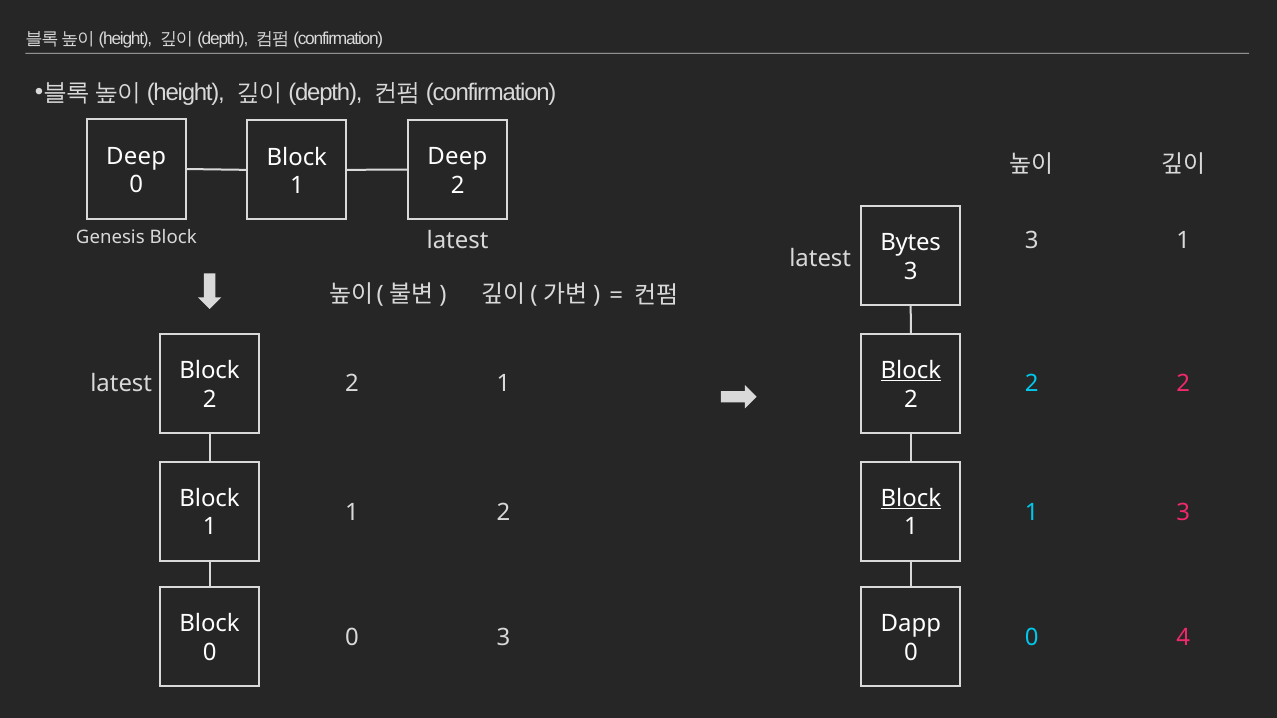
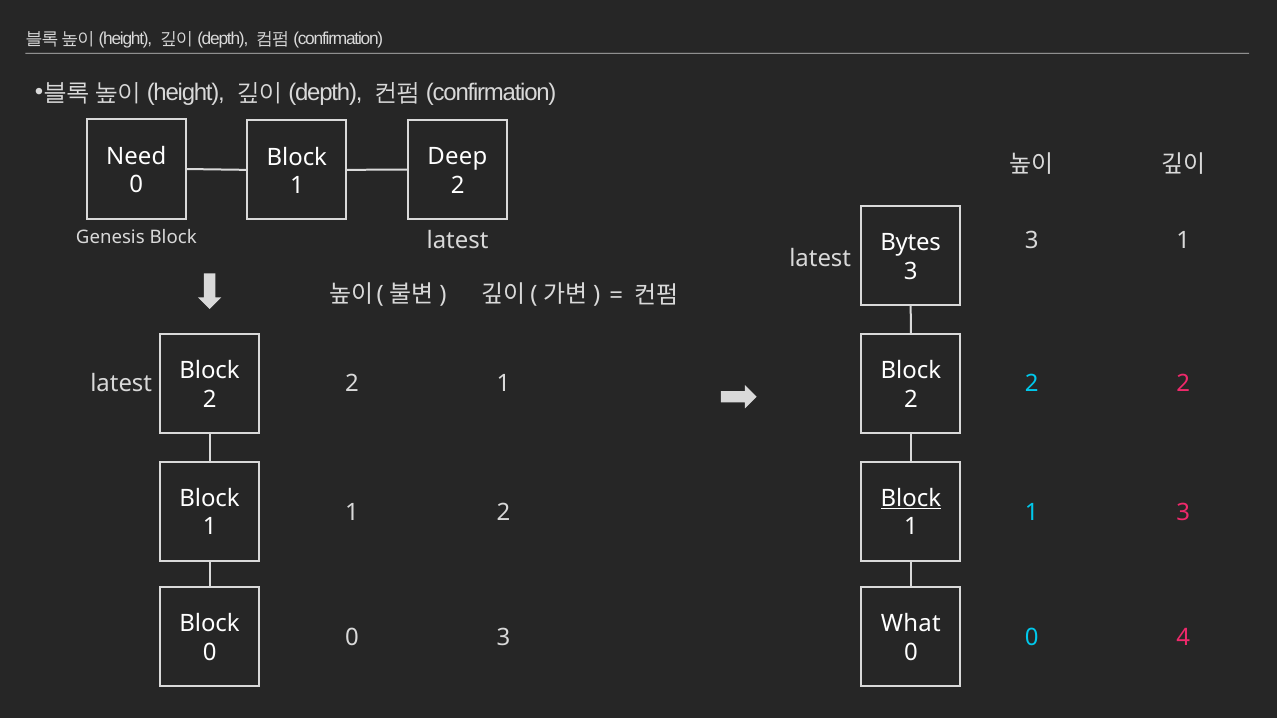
Deep at (136, 156): Deep -> Need
Block at (911, 371) underline: present -> none
Dapp: Dapp -> What
